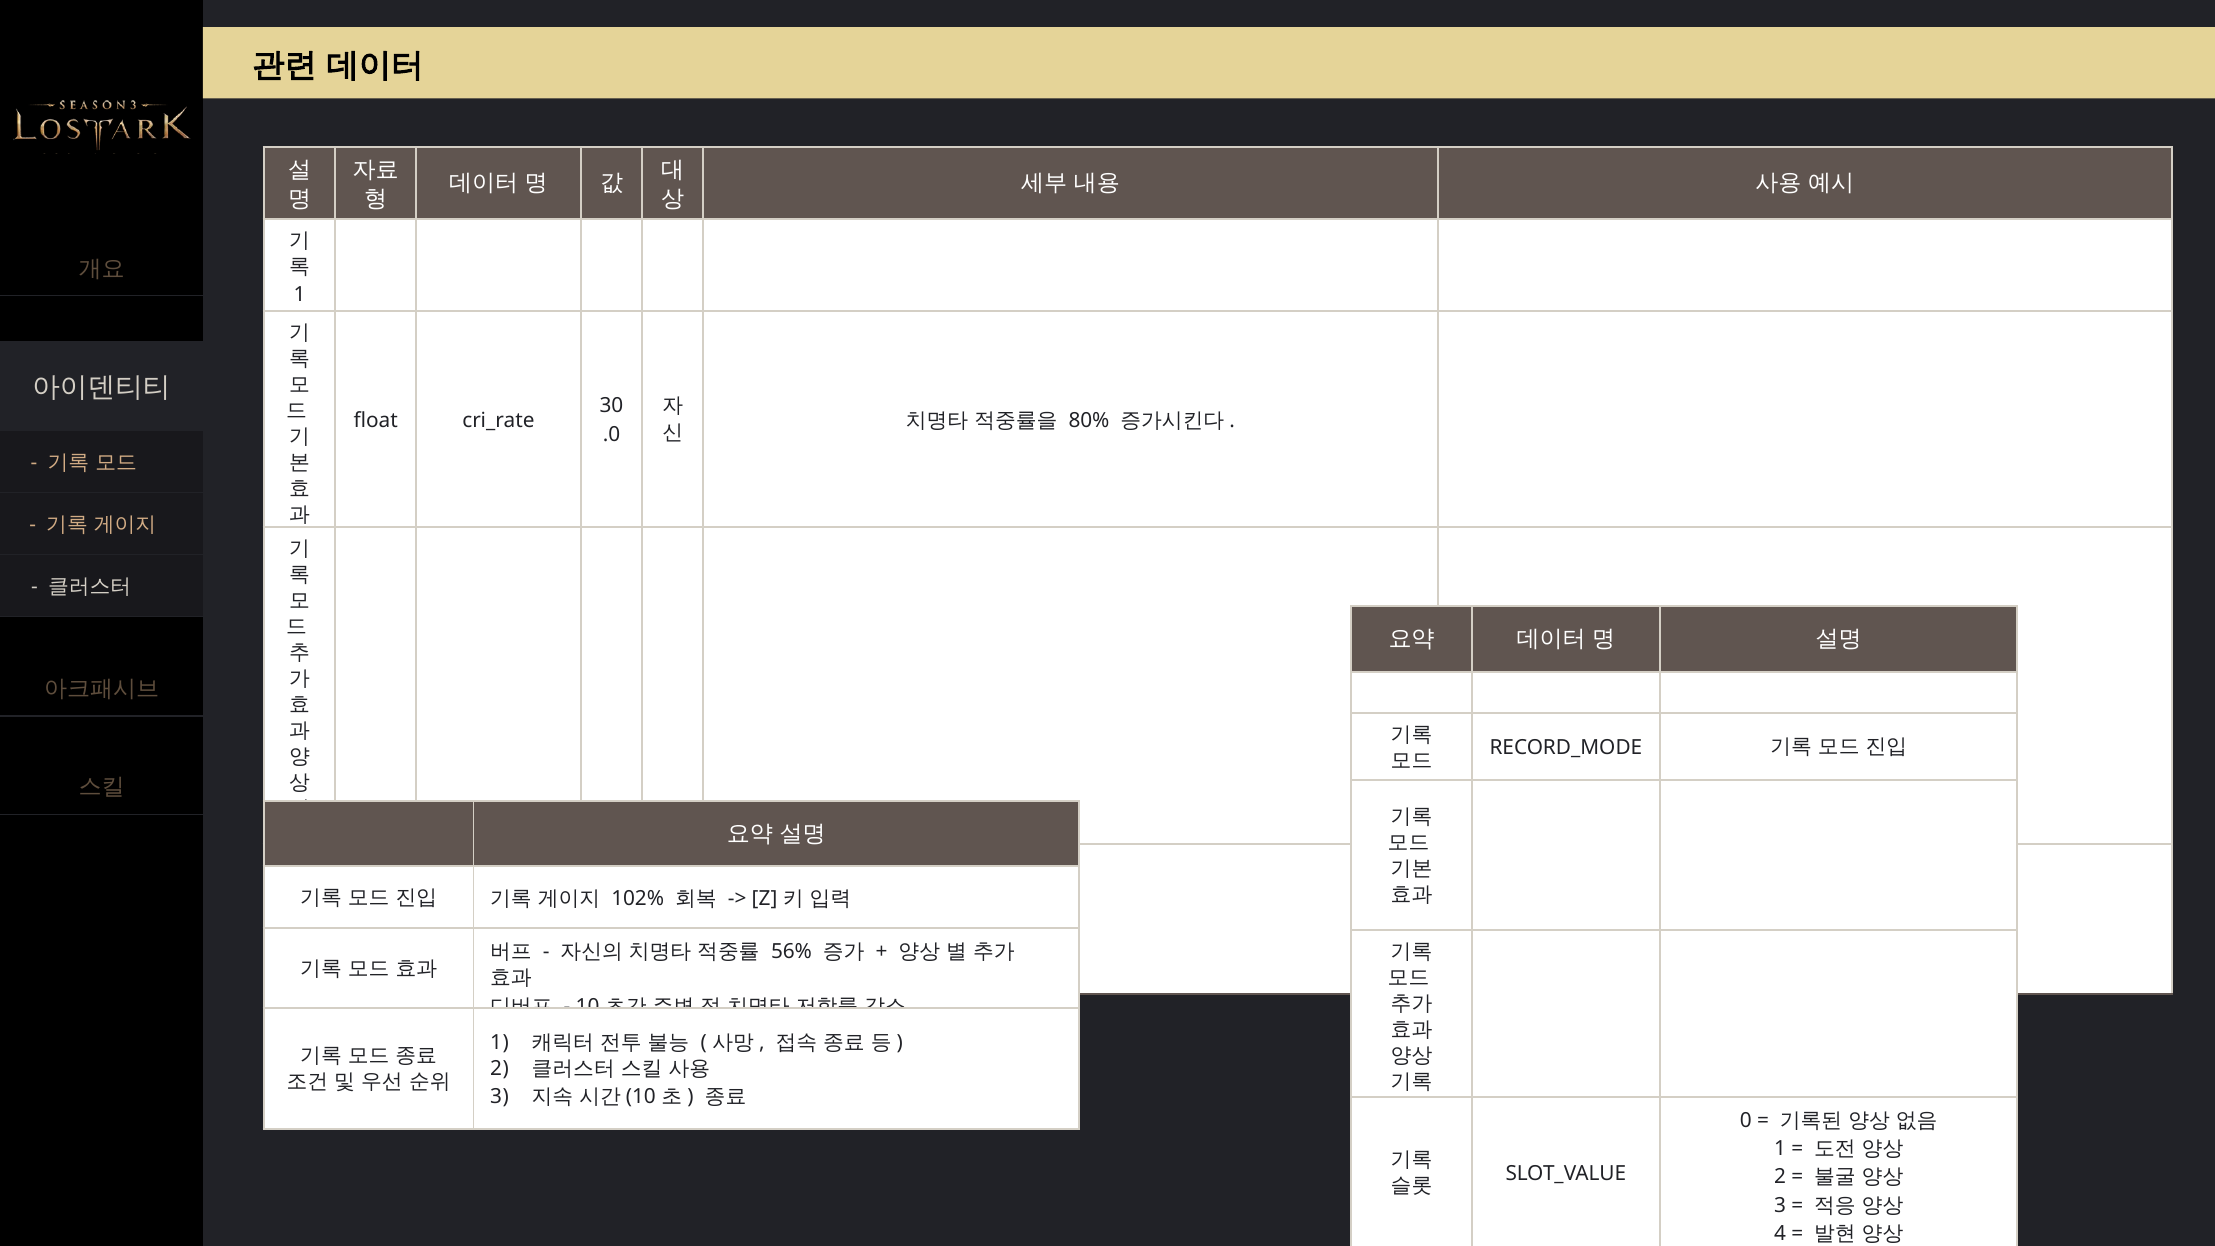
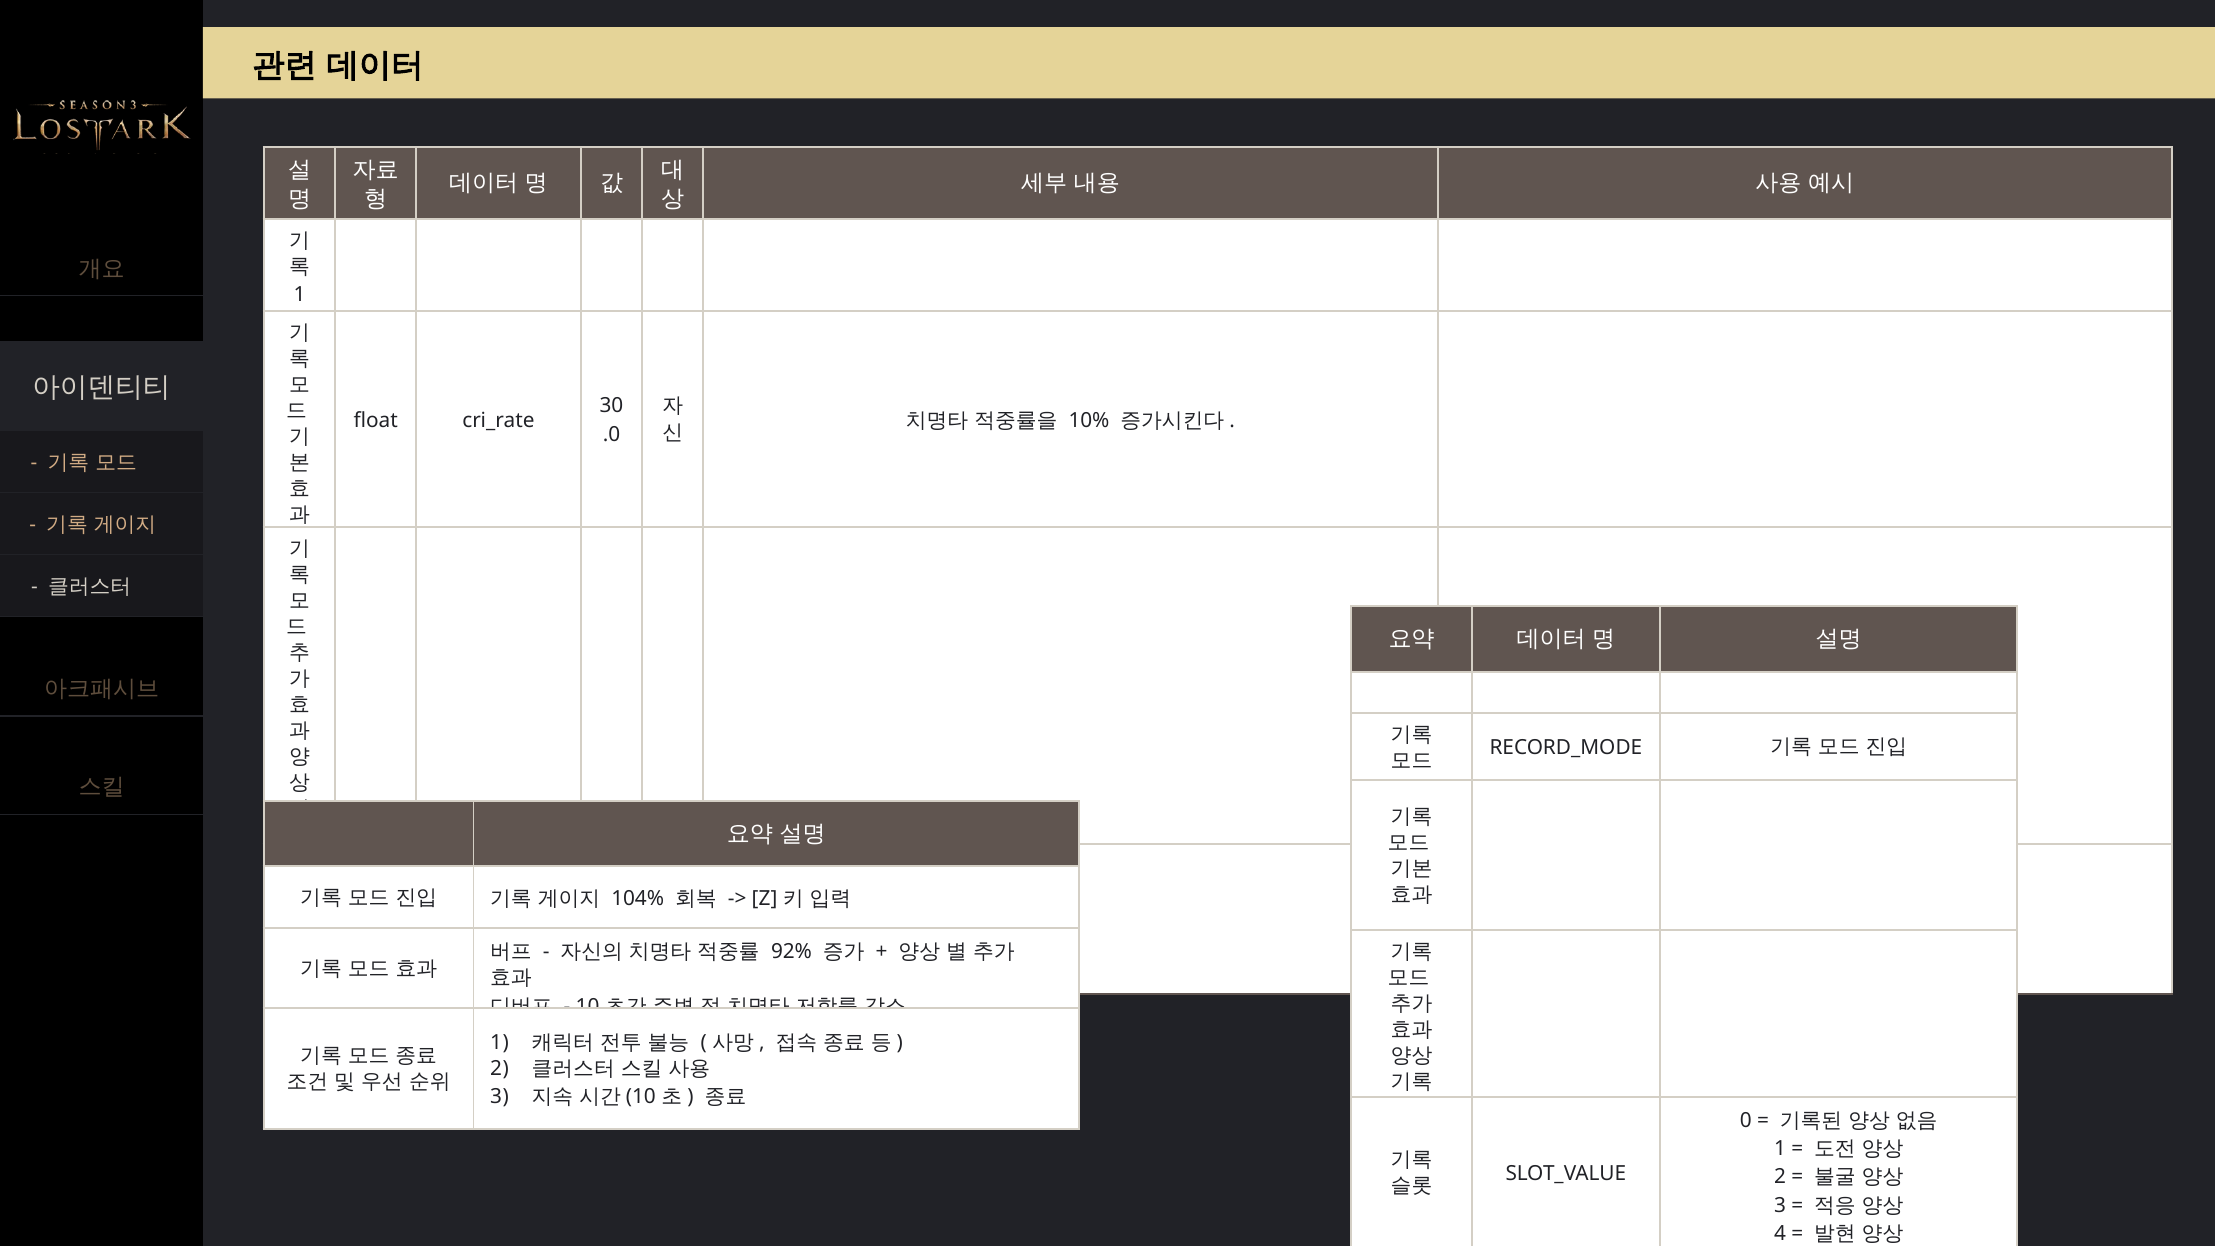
80%: 80% -> 10%
102%: 102% -> 104%
56%: 56% -> 92%
